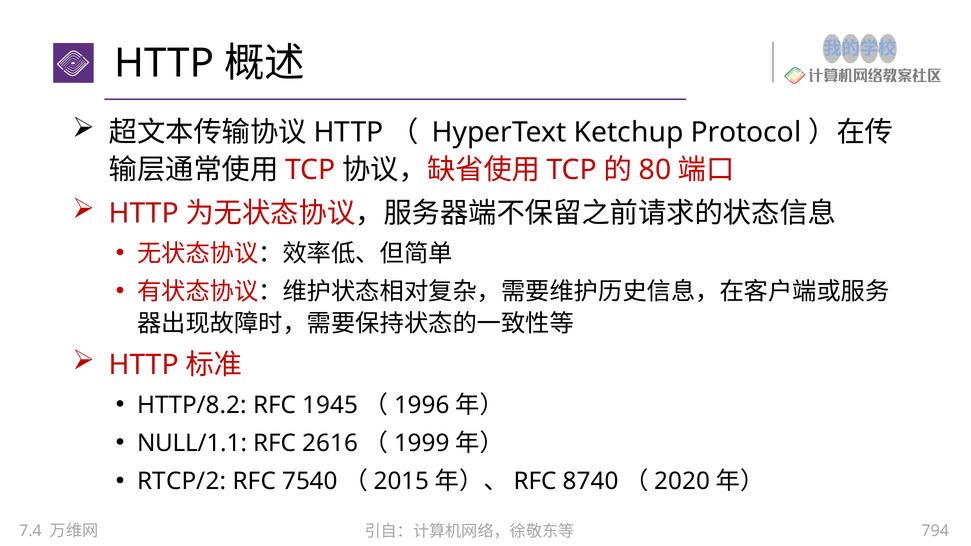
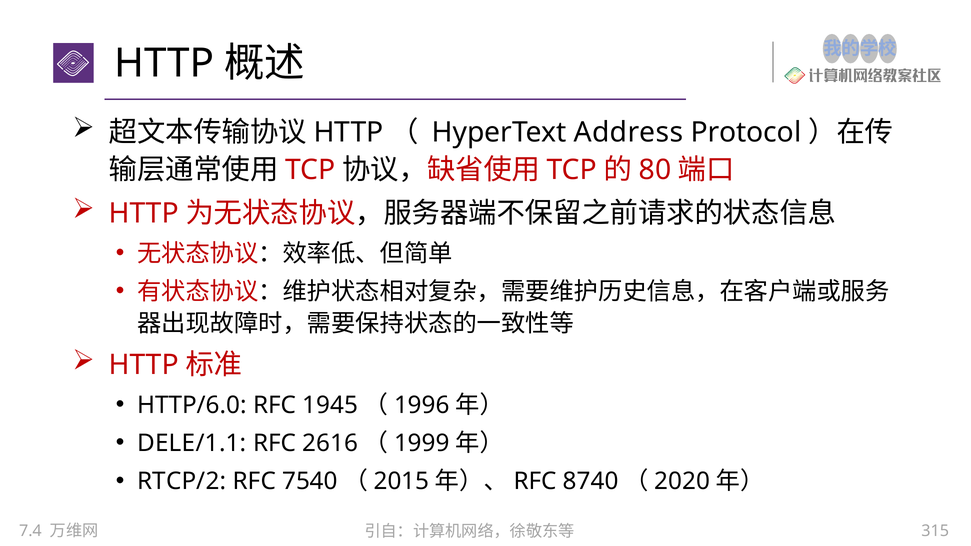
Ketchup: Ketchup -> Address
HTTP/8.2: HTTP/8.2 -> HTTP/6.0
NULL/1.1: NULL/1.1 -> DELE/1.1
794: 794 -> 315
